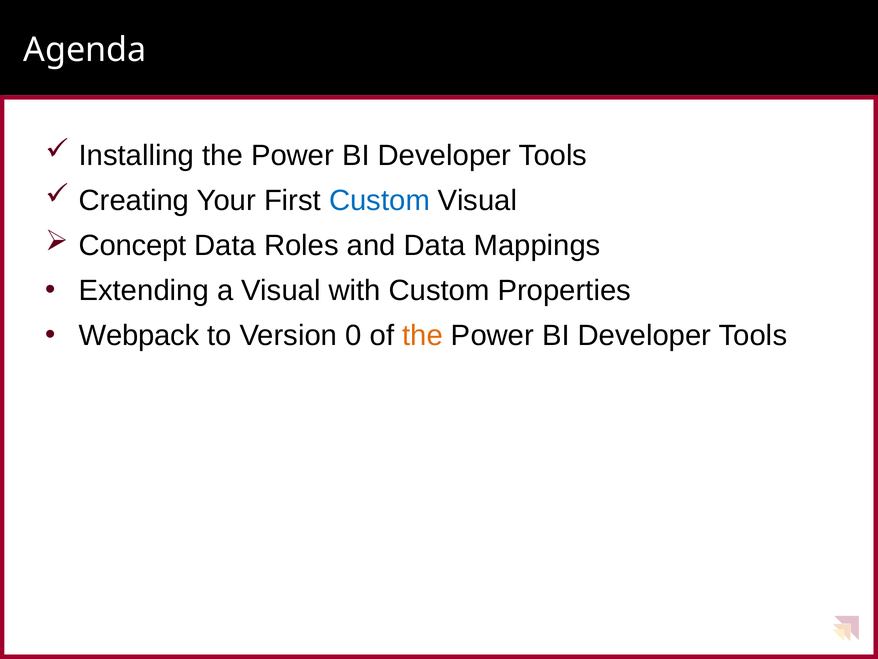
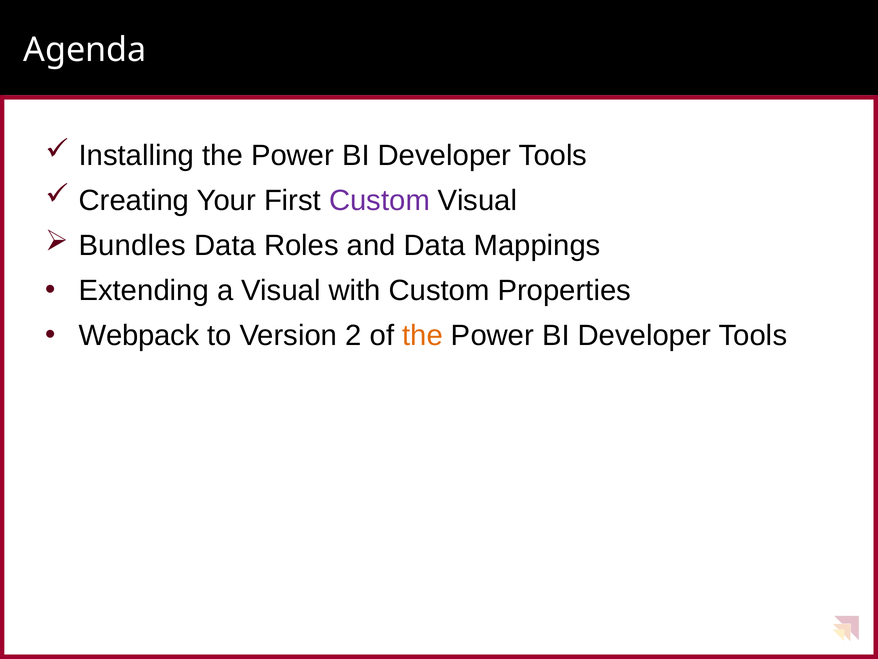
Custom at (379, 201) colour: blue -> purple
Concept: Concept -> Bundles
0: 0 -> 2
